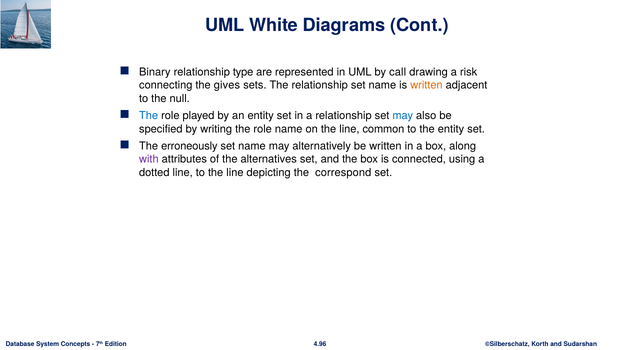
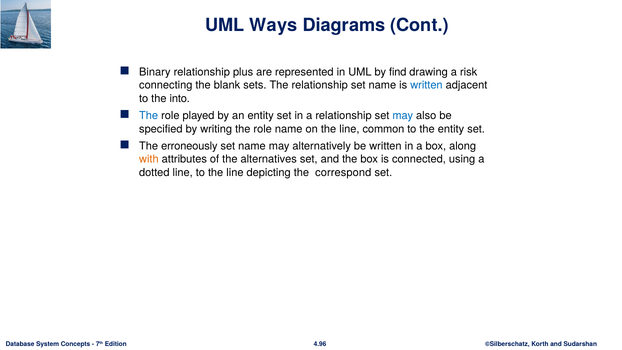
White: White -> Ways
type: type -> plus
call: call -> find
gives: gives -> blank
written at (426, 85) colour: orange -> blue
null: null -> into
with colour: purple -> orange
